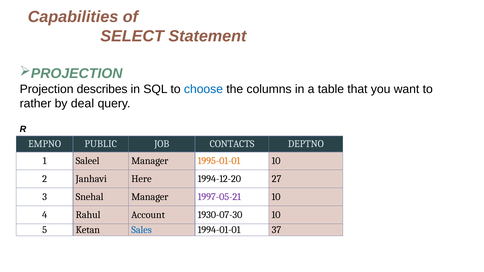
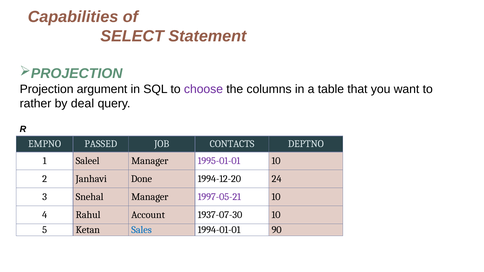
describes: describes -> argument
choose colour: blue -> purple
PUBLIC: PUBLIC -> PASSED
1995-01-01 colour: orange -> purple
Here: Here -> Done
27: 27 -> 24
1930-07-30: 1930-07-30 -> 1937-07-30
37: 37 -> 90
